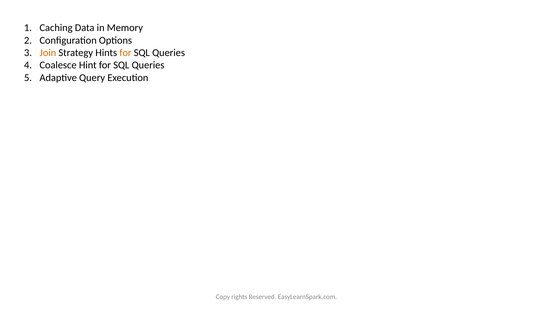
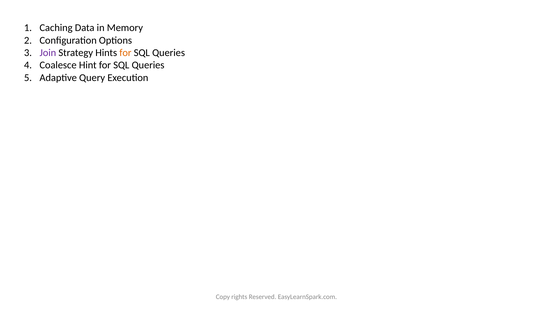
Join colour: orange -> purple
